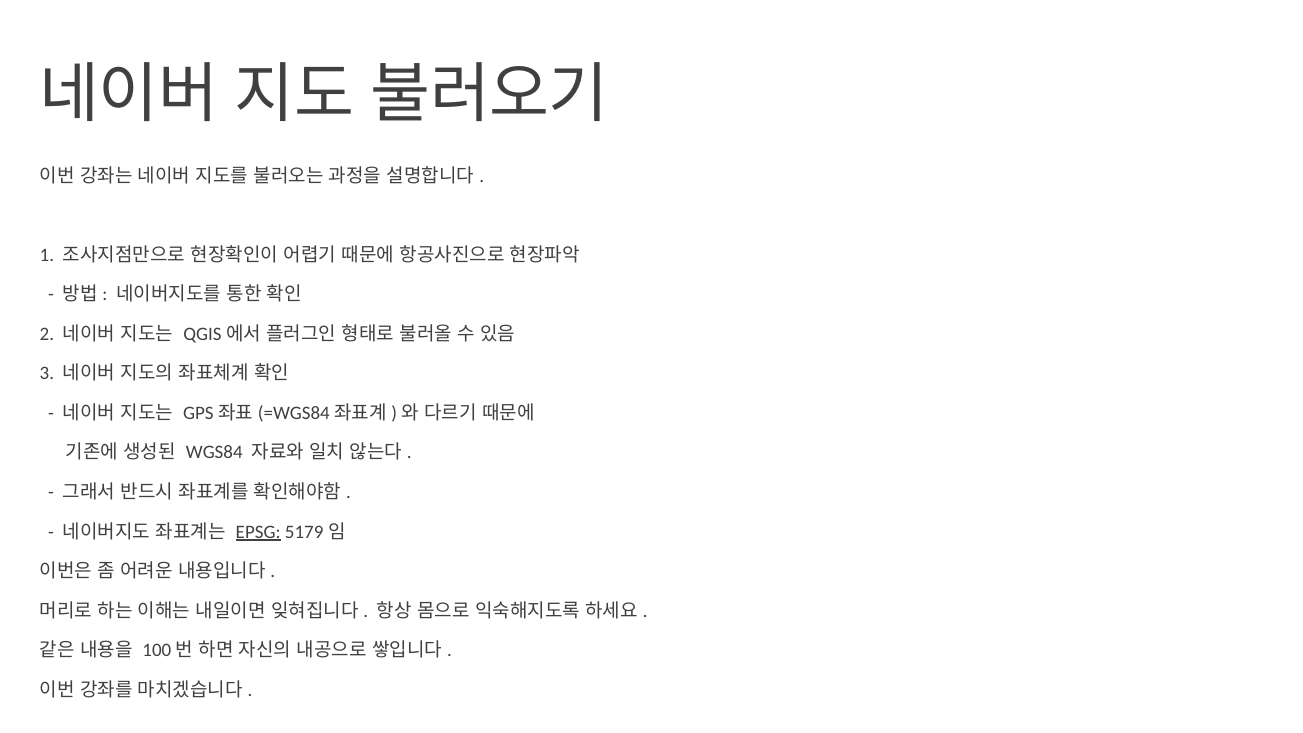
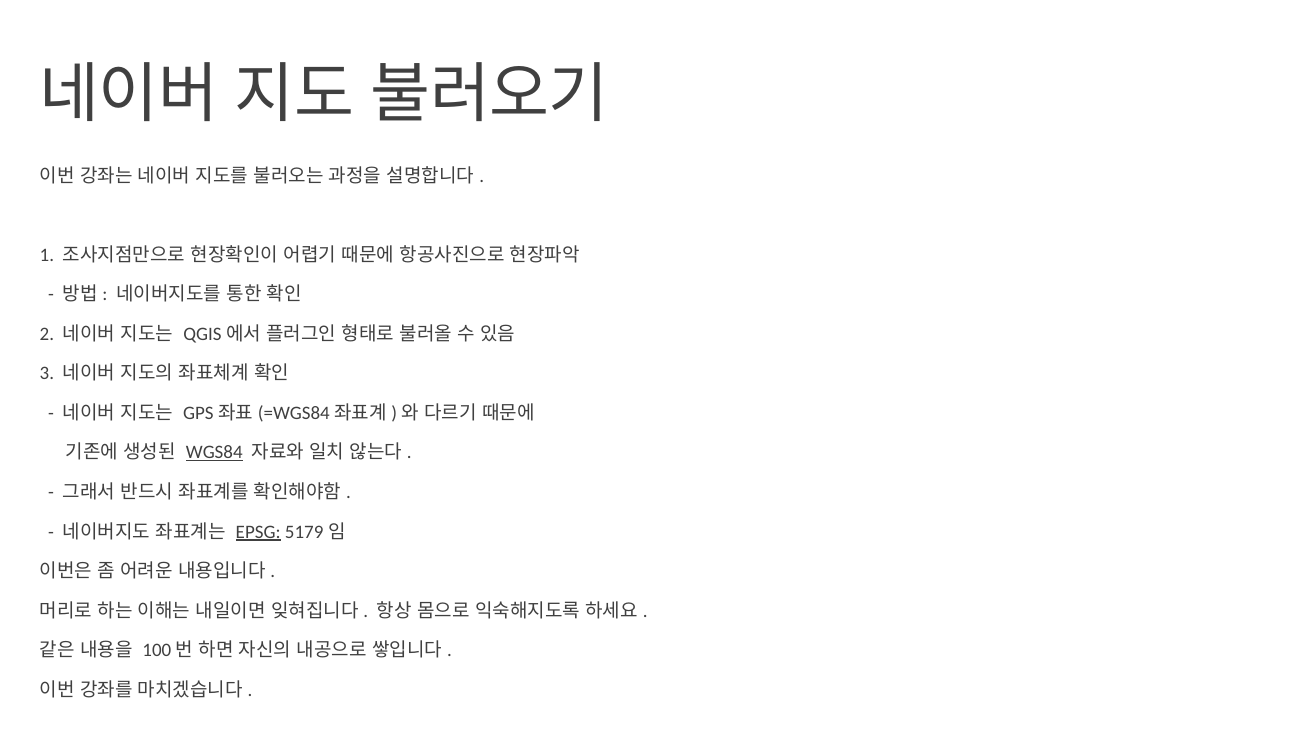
WGS84 underline: none -> present
